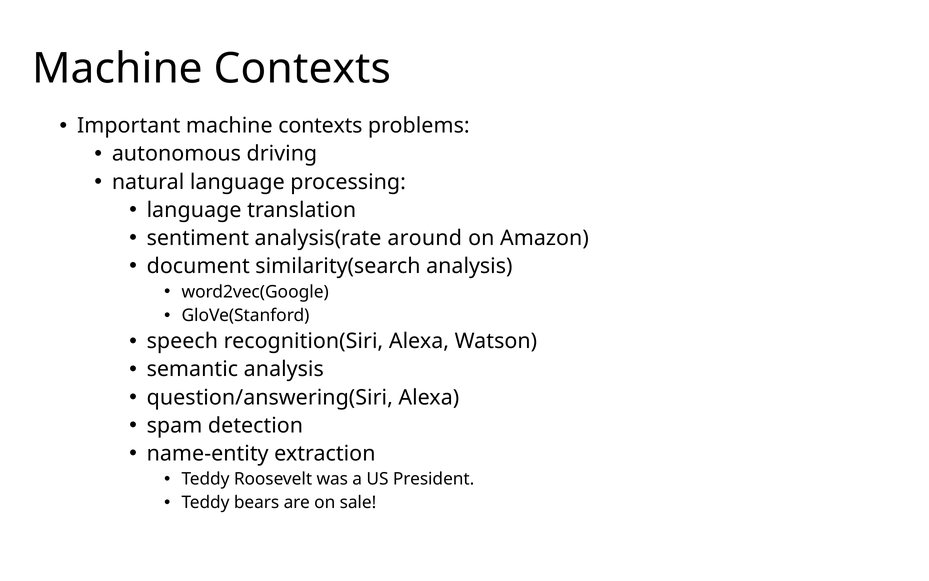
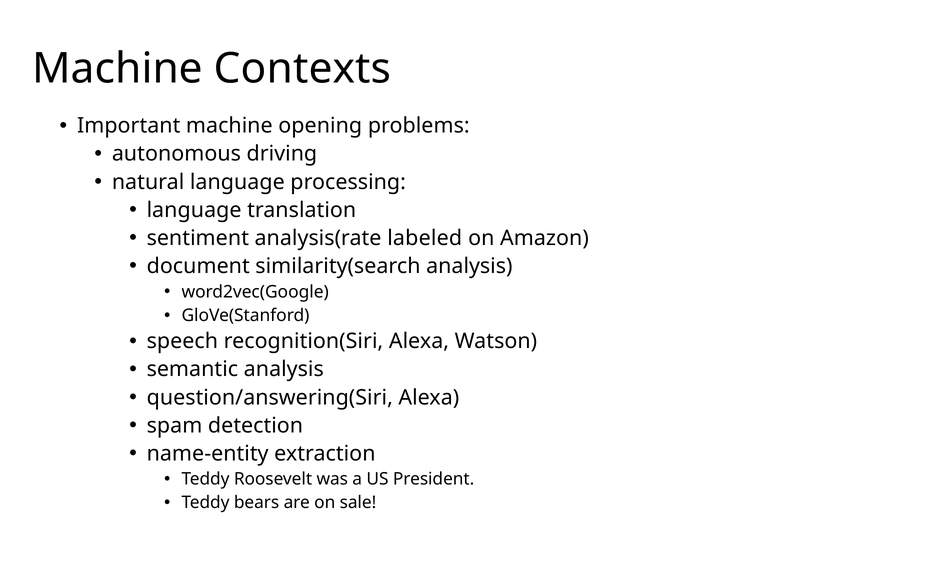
Important machine contexts: contexts -> opening
around: around -> labeled
